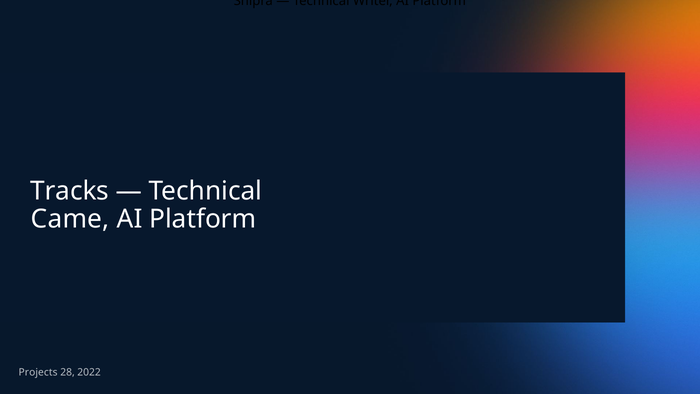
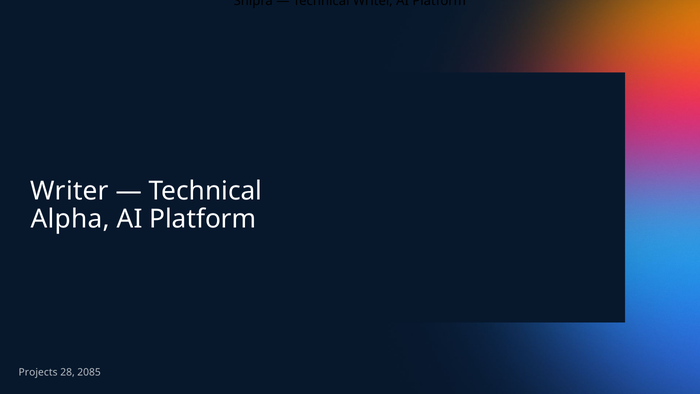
Tracks at (70, 191): Tracks -> Writer
Came: Came -> Alpha
2022: 2022 -> 2085
